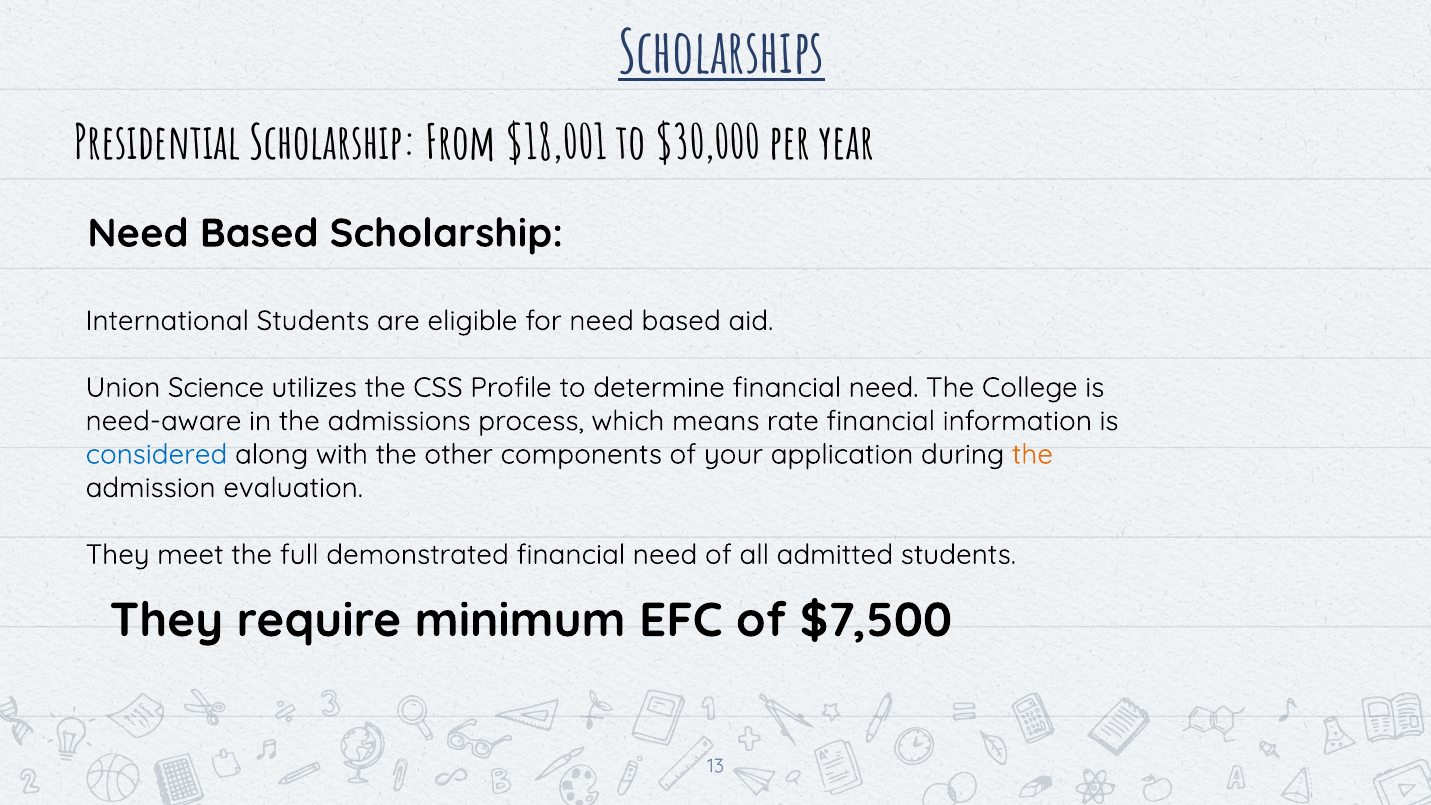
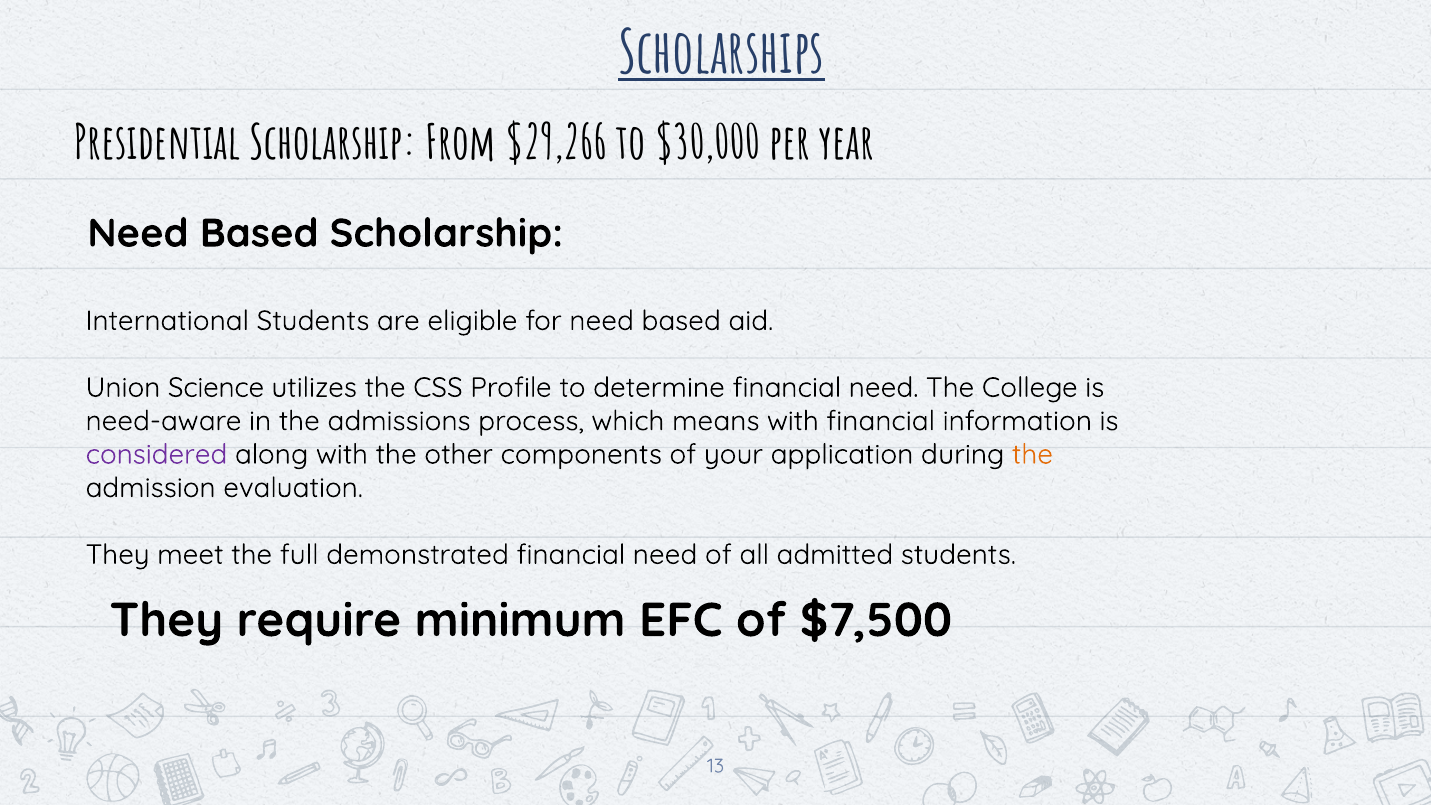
$18,001: $18,001 -> $29,266
means rate: rate -> with
considered colour: blue -> purple
